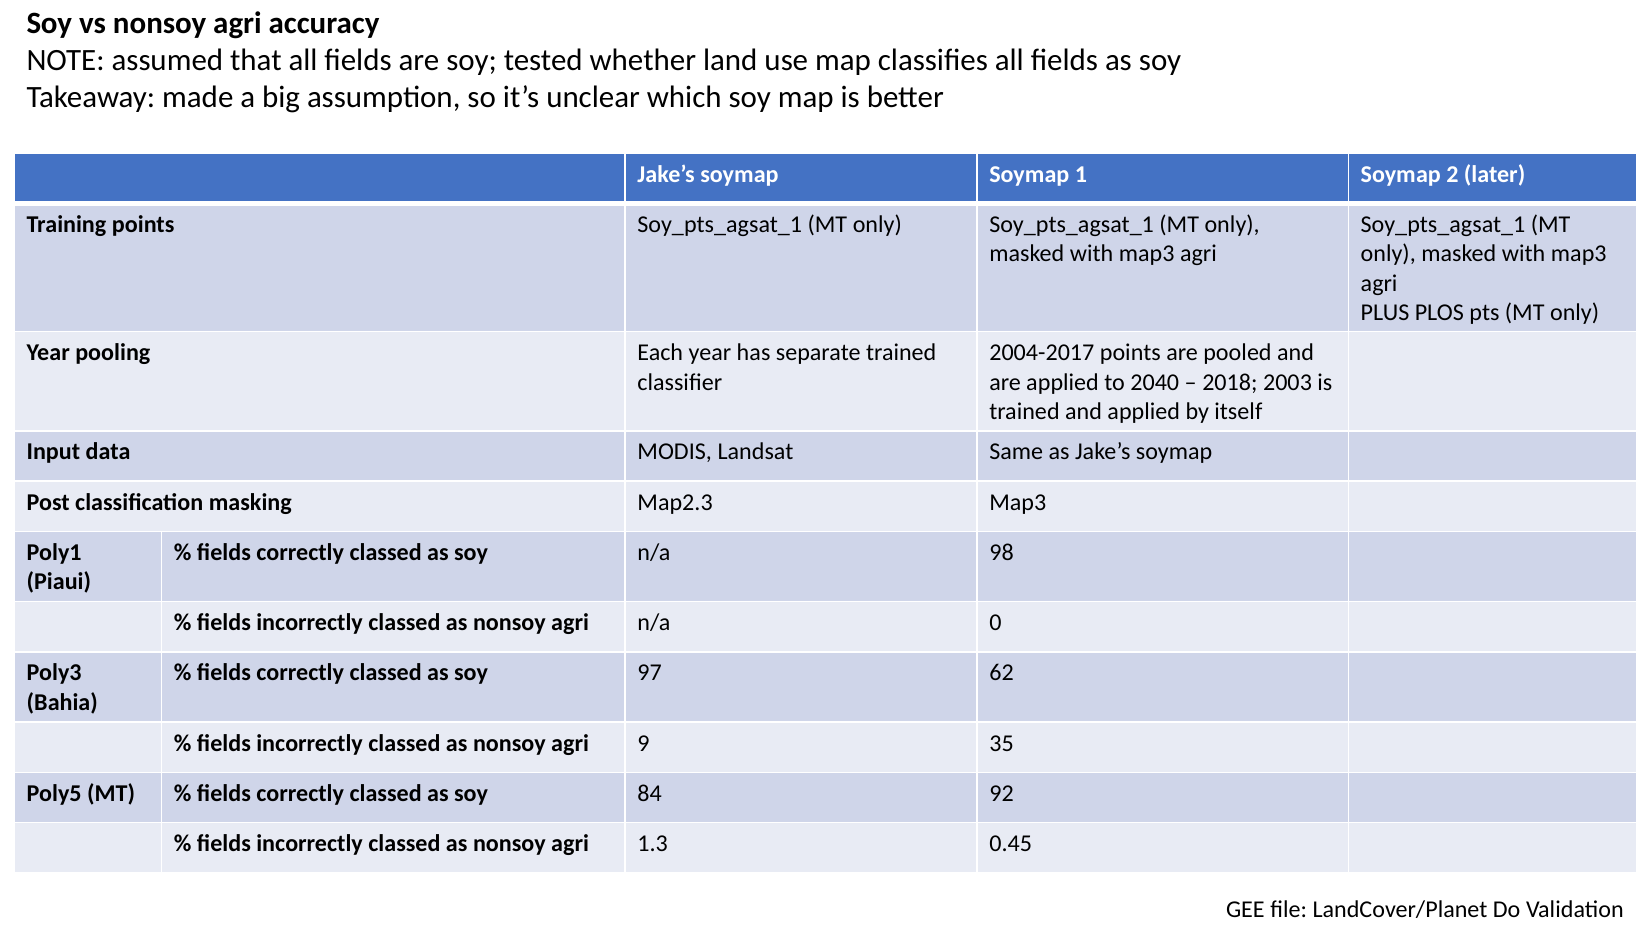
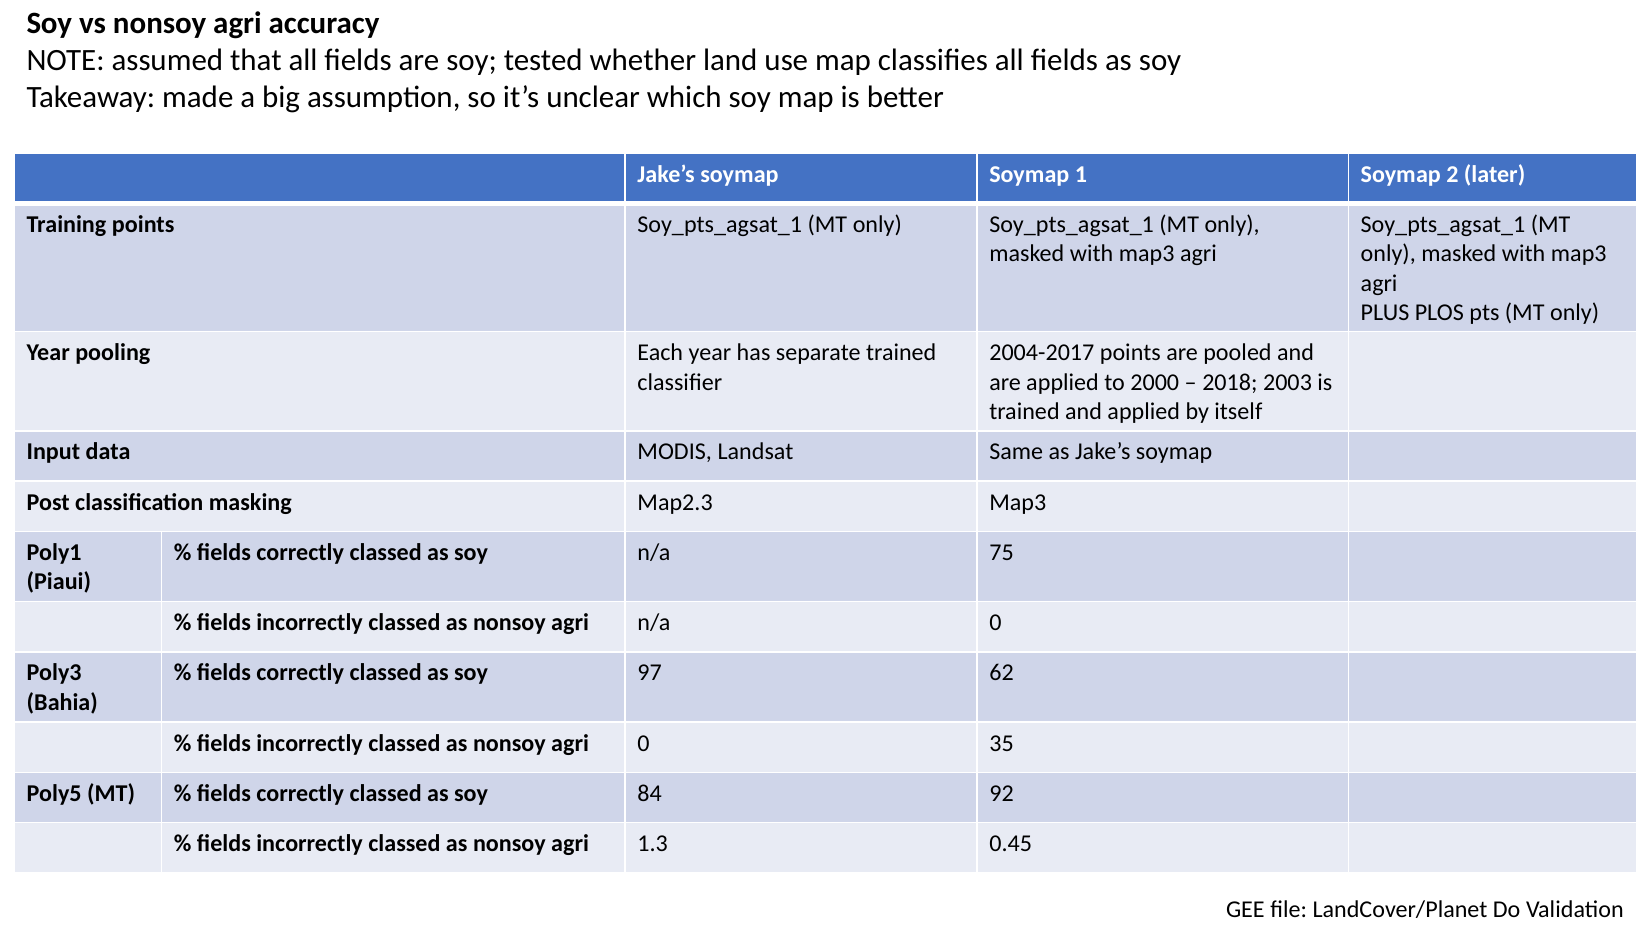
2040: 2040 -> 2000
98: 98 -> 75
agri 9: 9 -> 0
